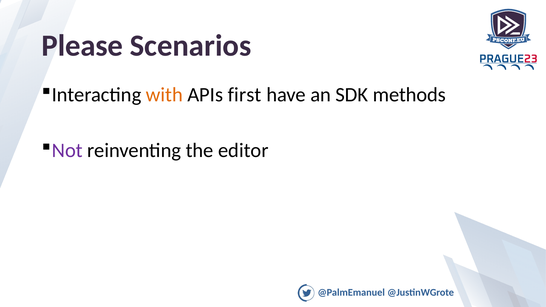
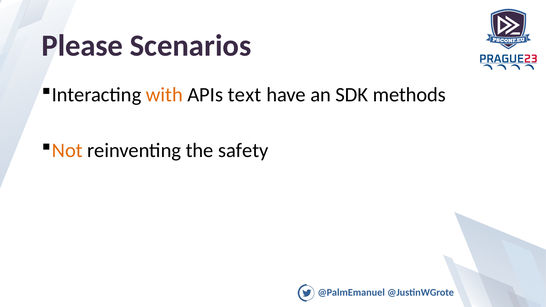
first: first -> text
Not colour: purple -> orange
editor: editor -> safety
